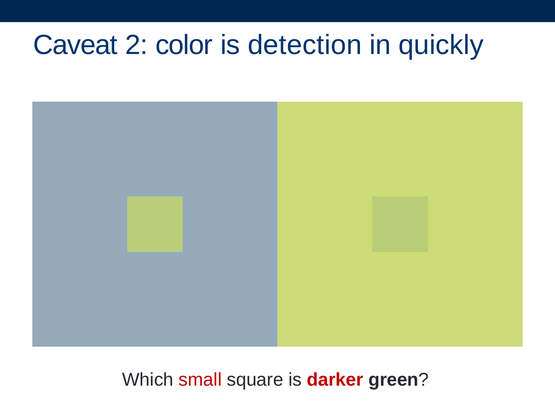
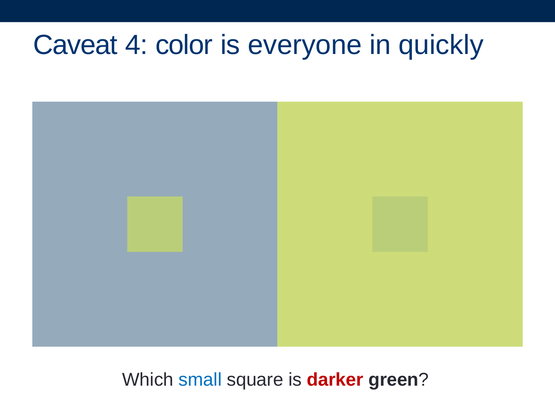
2: 2 -> 4
detection: detection -> everyone
small colour: red -> blue
